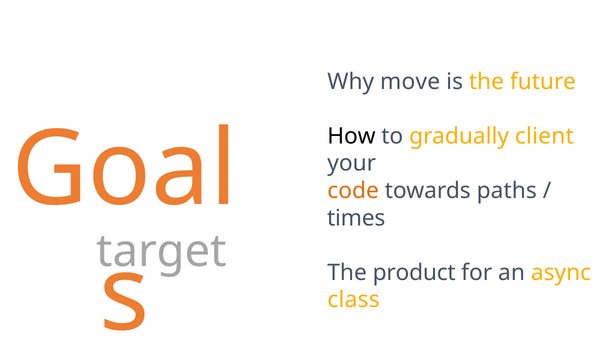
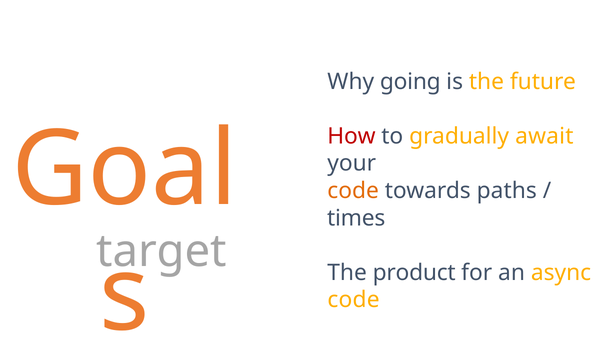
move: move -> going
How colour: black -> red
client: client -> await
class at (354, 300): class -> code
